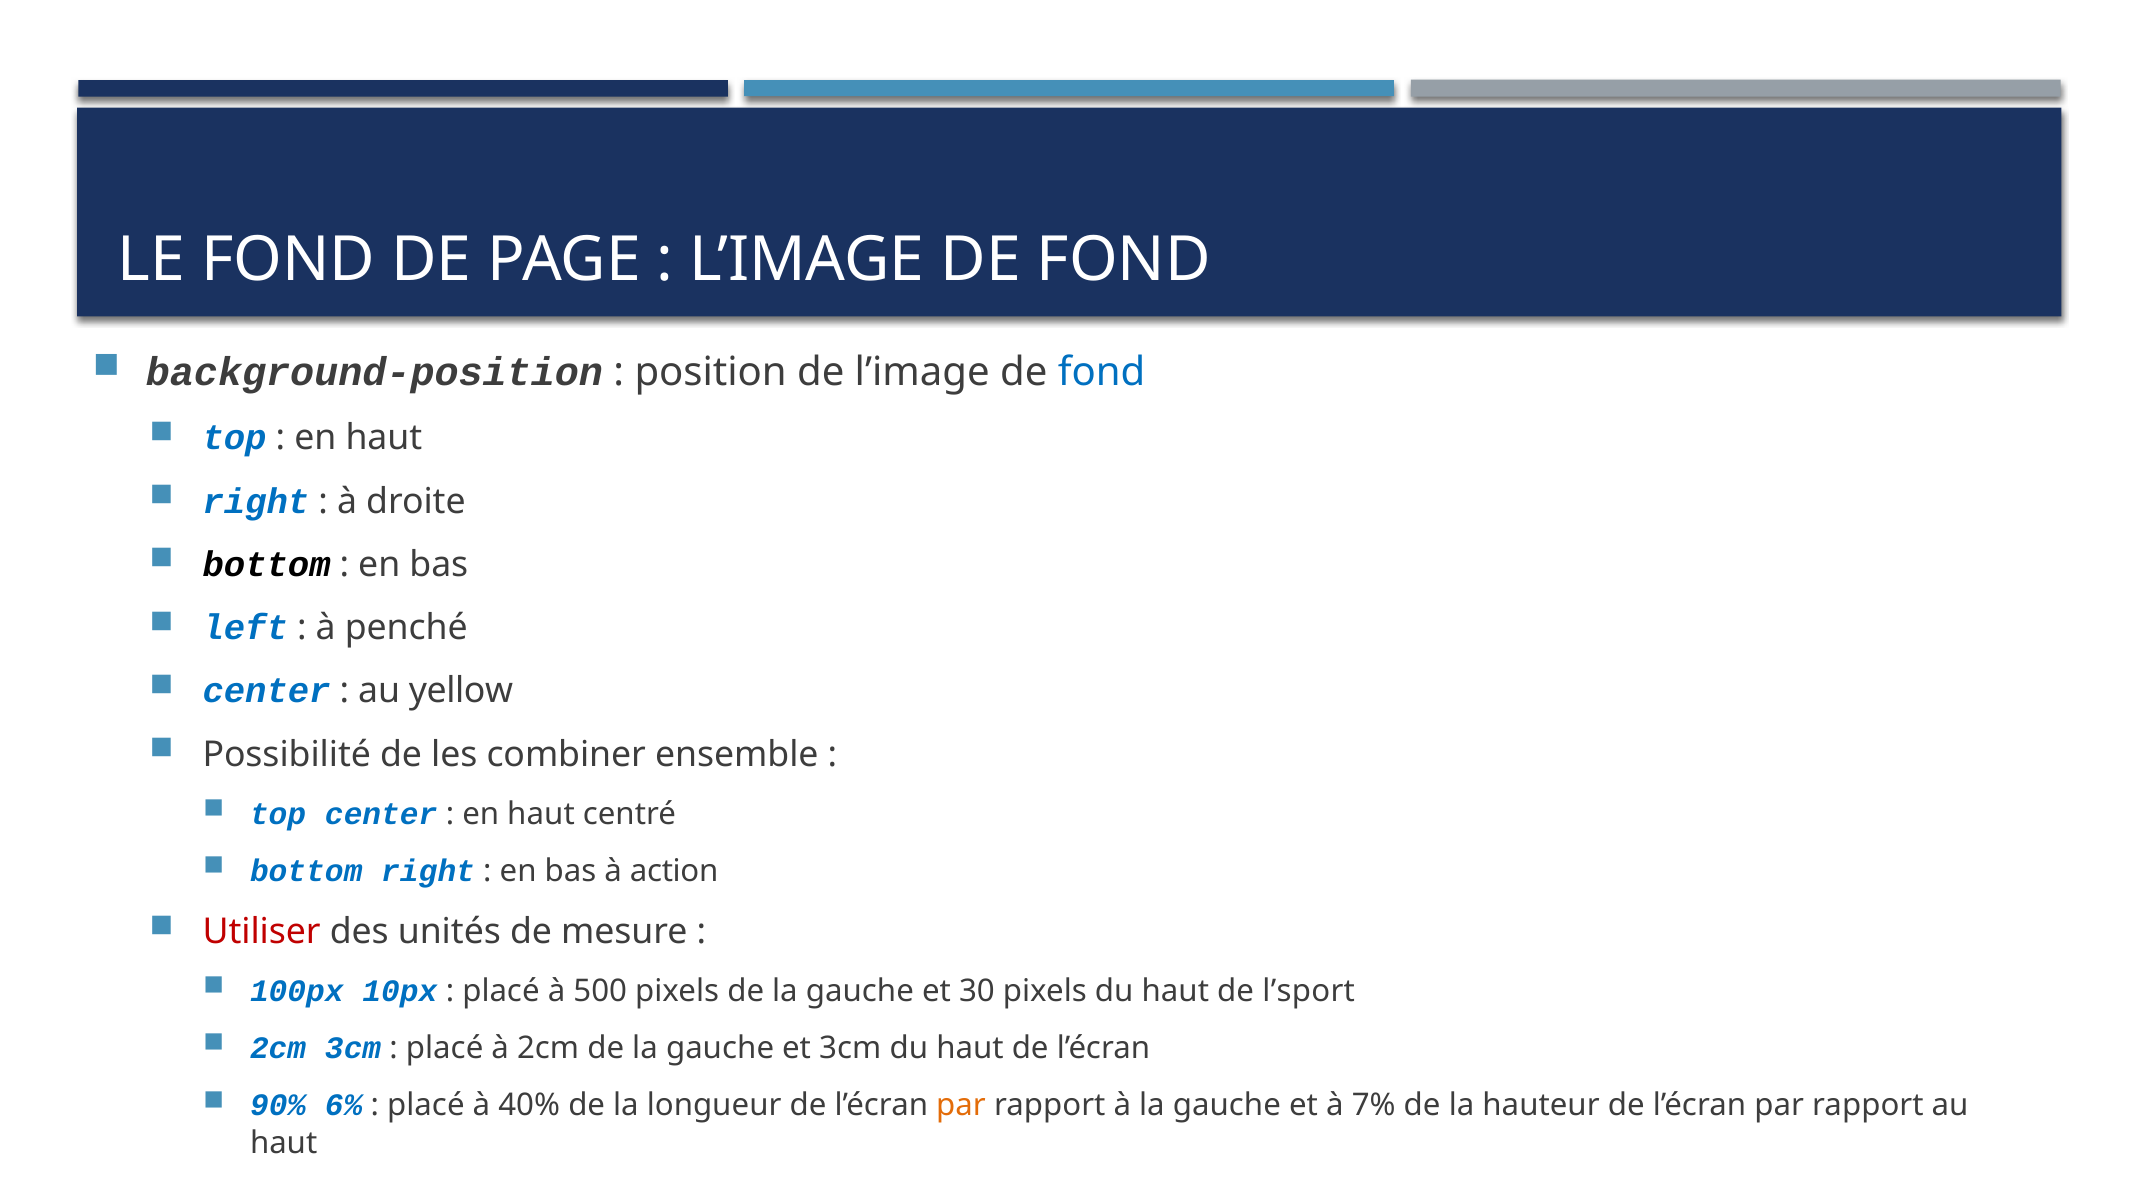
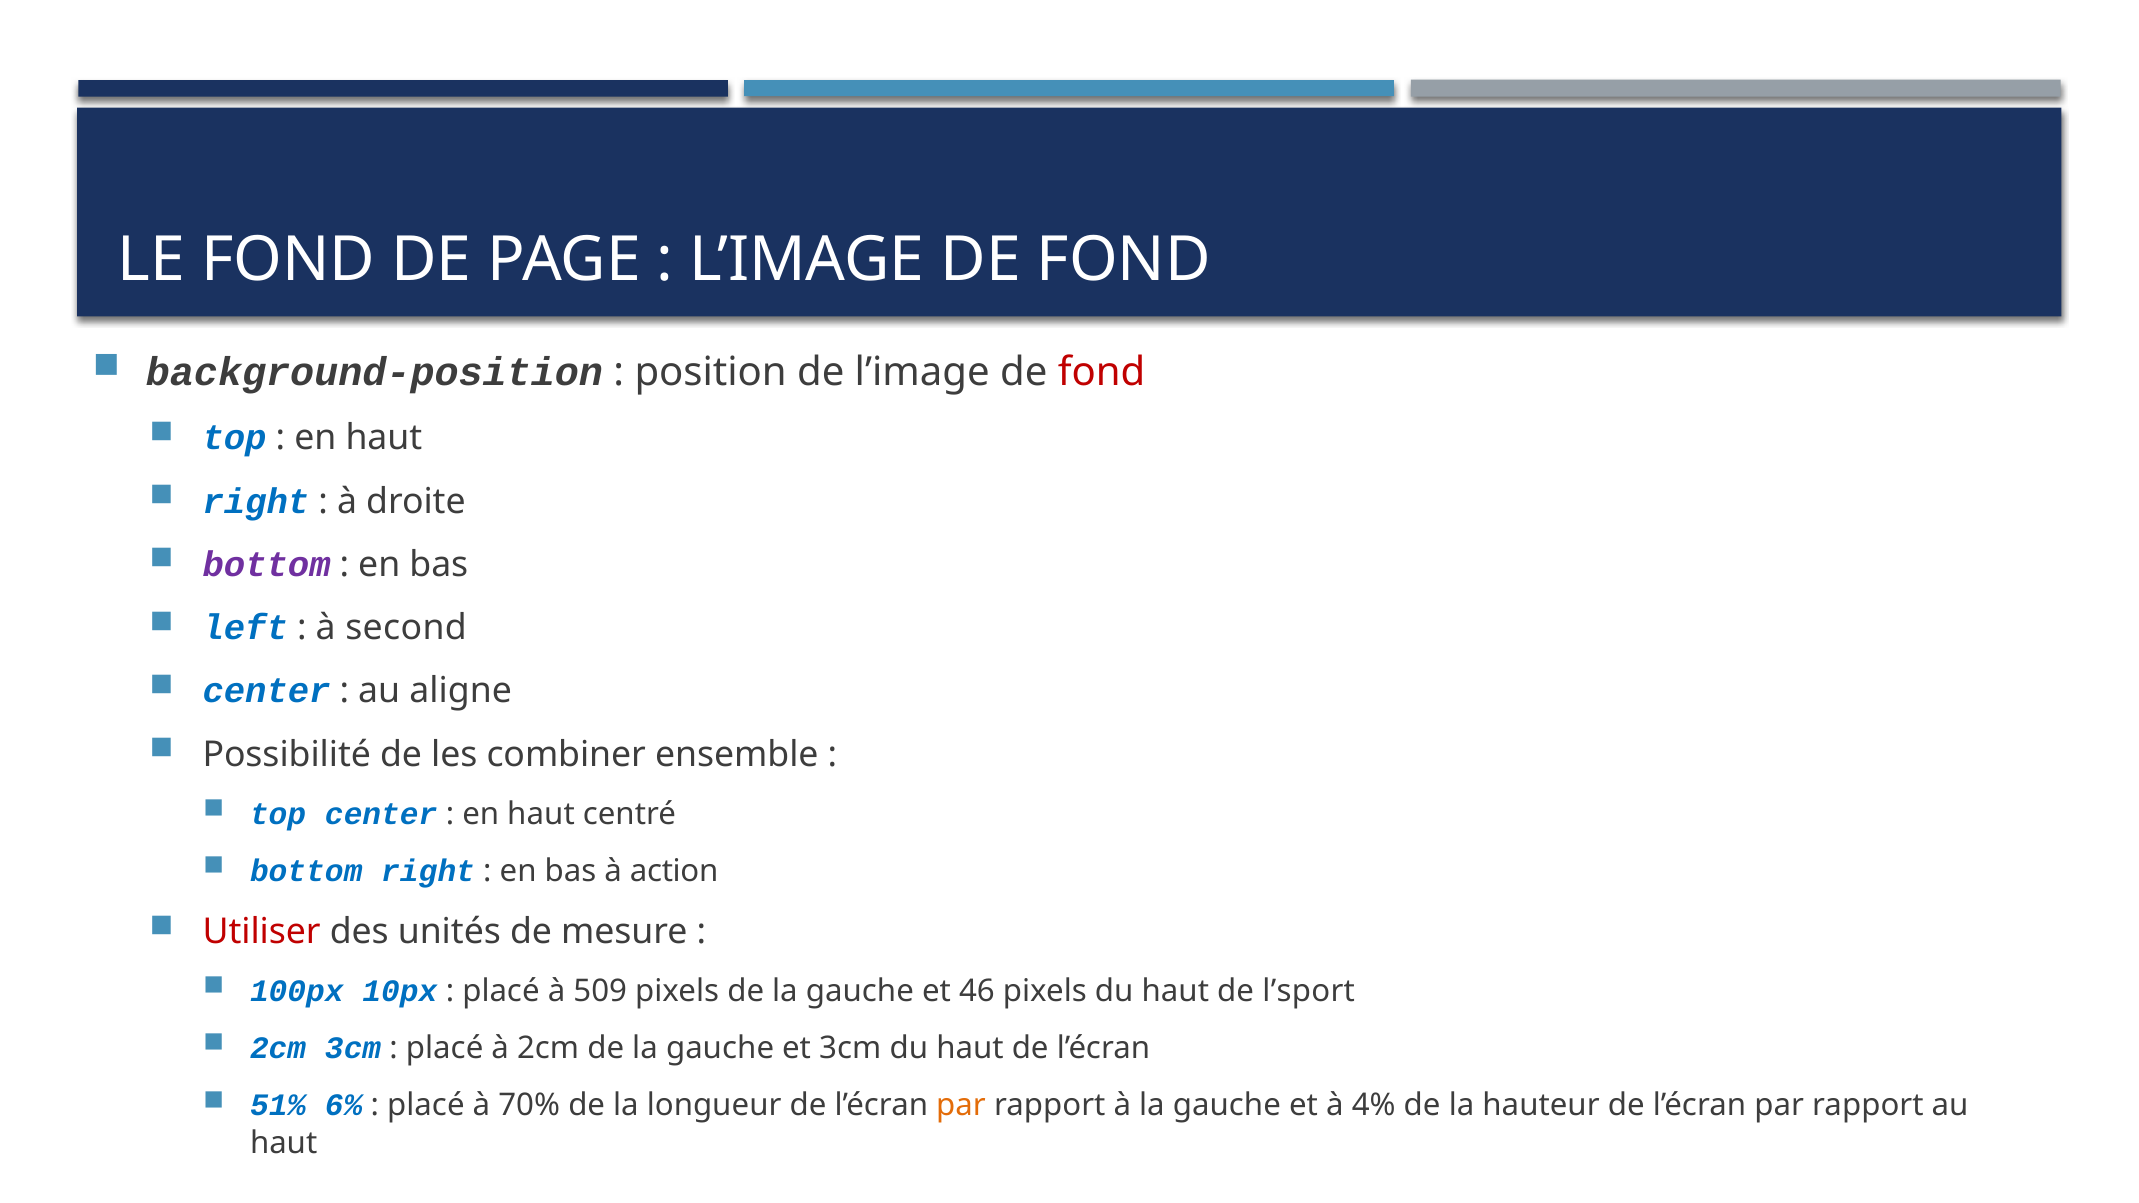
fond at (1101, 373) colour: blue -> red
bottom at (267, 565) colour: black -> purple
penché: penché -> second
yellow: yellow -> aligne
500: 500 -> 509
30: 30 -> 46
90%: 90% -> 51%
40%: 40% -> 70%
7%: 7% -> 4%
